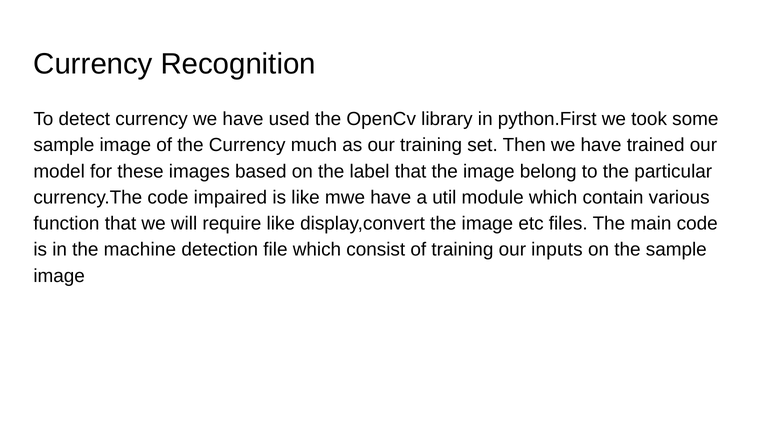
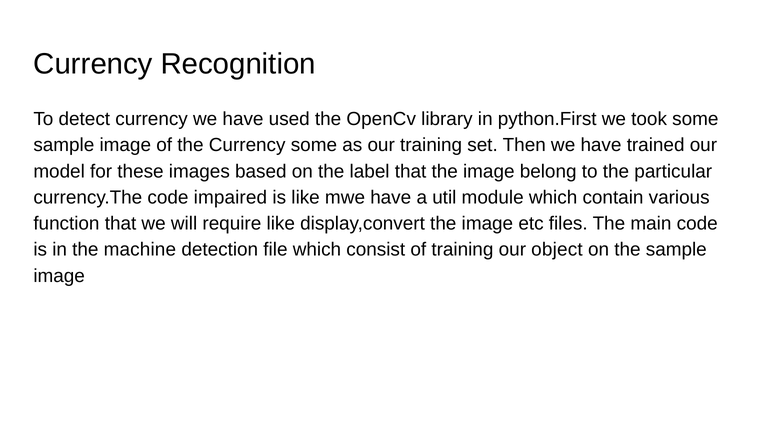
Currency much: much -> some
inputs: inputs -> object
